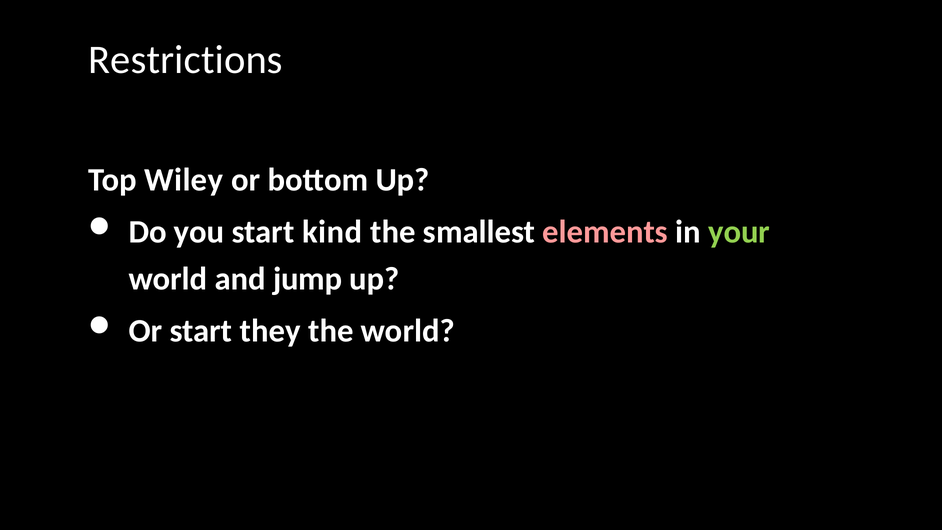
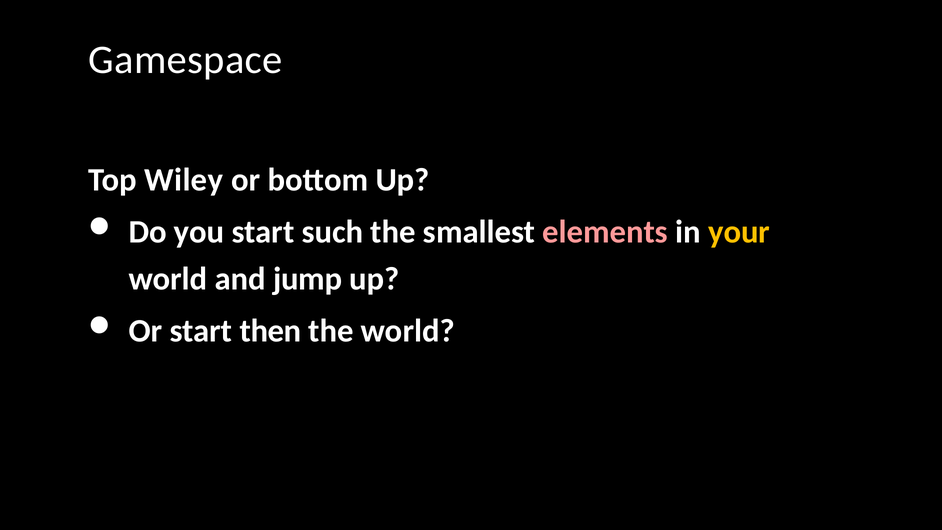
Restrictions: Restrictions -> Gamespace
kind: kind -> such
your colour: light green -> yellow
they: they -> then
